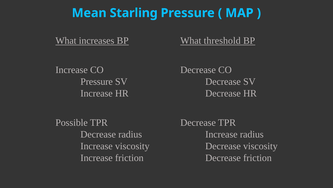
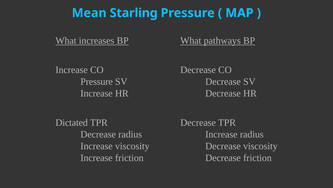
threshold: threshold -> pathways
Possible: Possible -> Dictated
